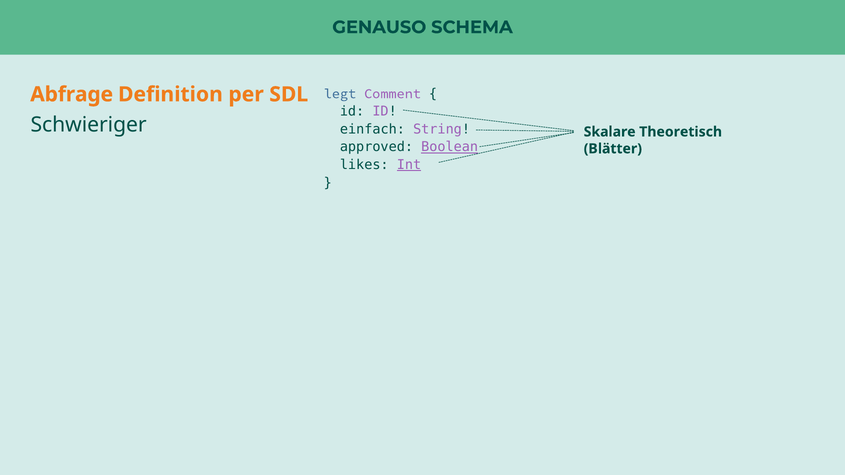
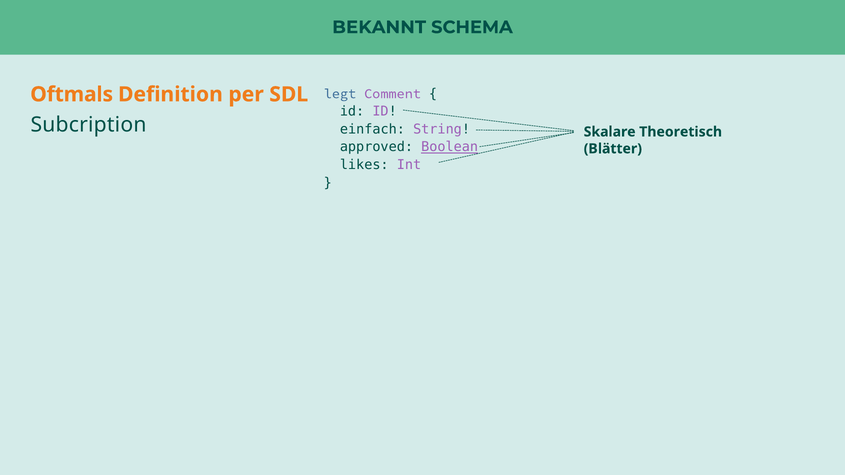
GENAUSO: GENAUSO -> BEKANNT
Abfrage: Abfrage -> Oftmals
Schwieriger: Schwieriger -> Subcription
Int underline: present -> none
